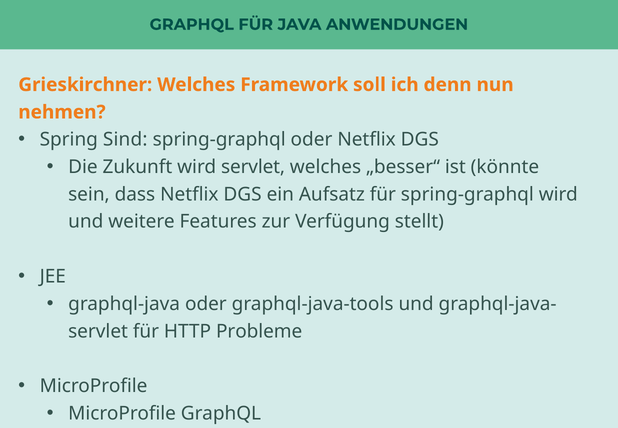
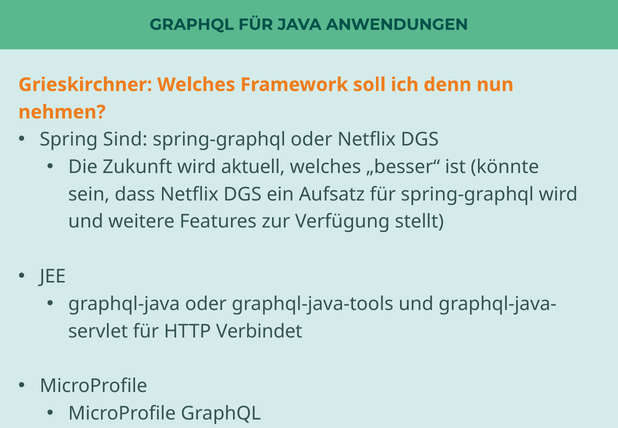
wird servlet: servlet -> aktuell
Probleme: Probleme -> Verbindet
